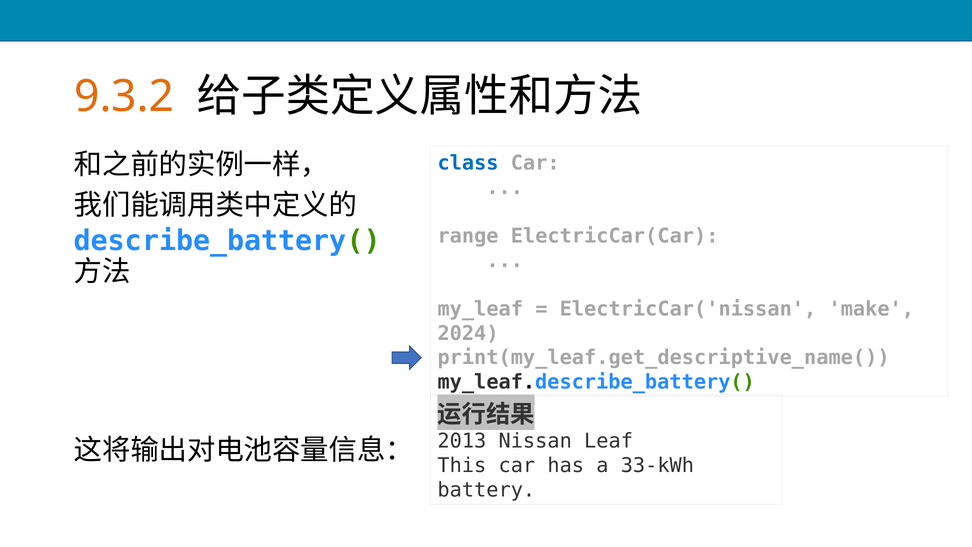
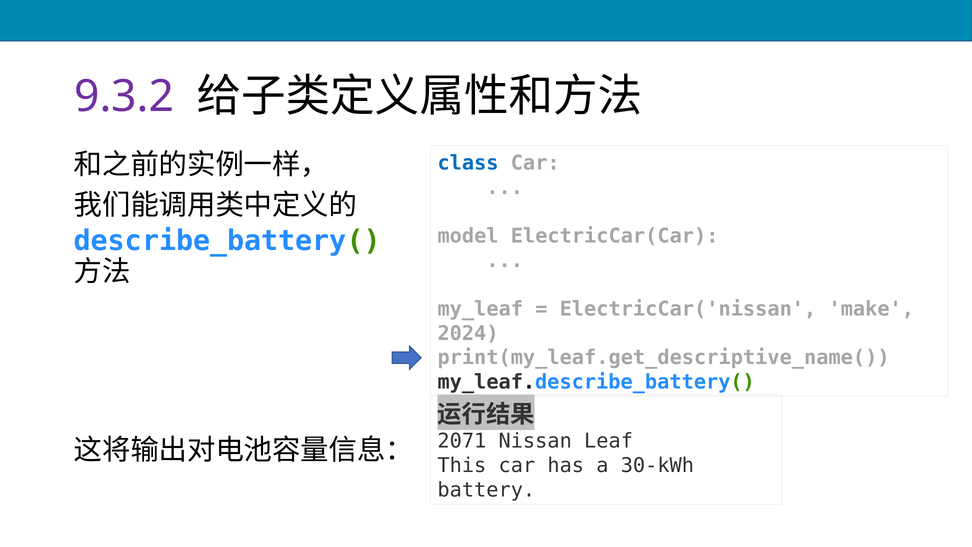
9.3.2 colour: orange -> purple
range: range -> model
2013: 2013 -> 2071
33-kWh: 33-kWh -> 30-kWh
